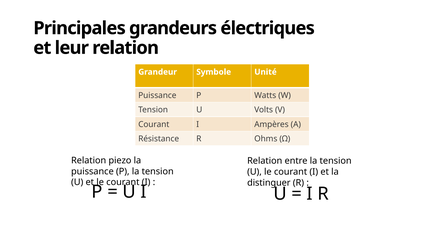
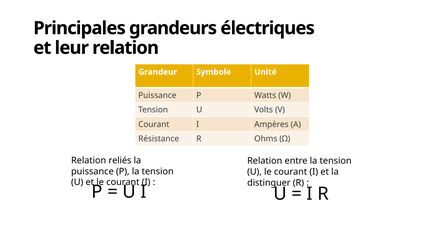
piezo: piezo -> reliés
